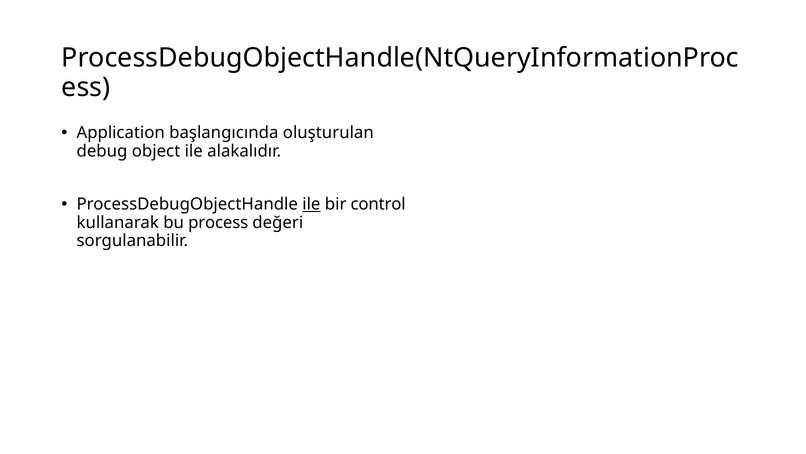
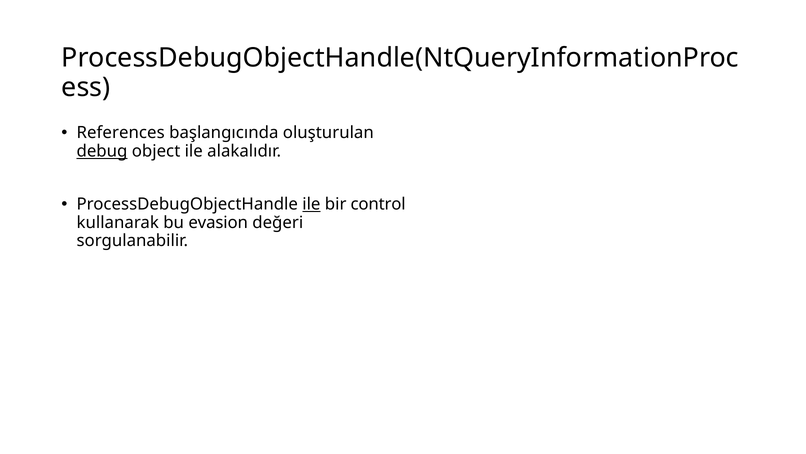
Application: Application -> References
debug underline: none -> present
process: process -> evasion
